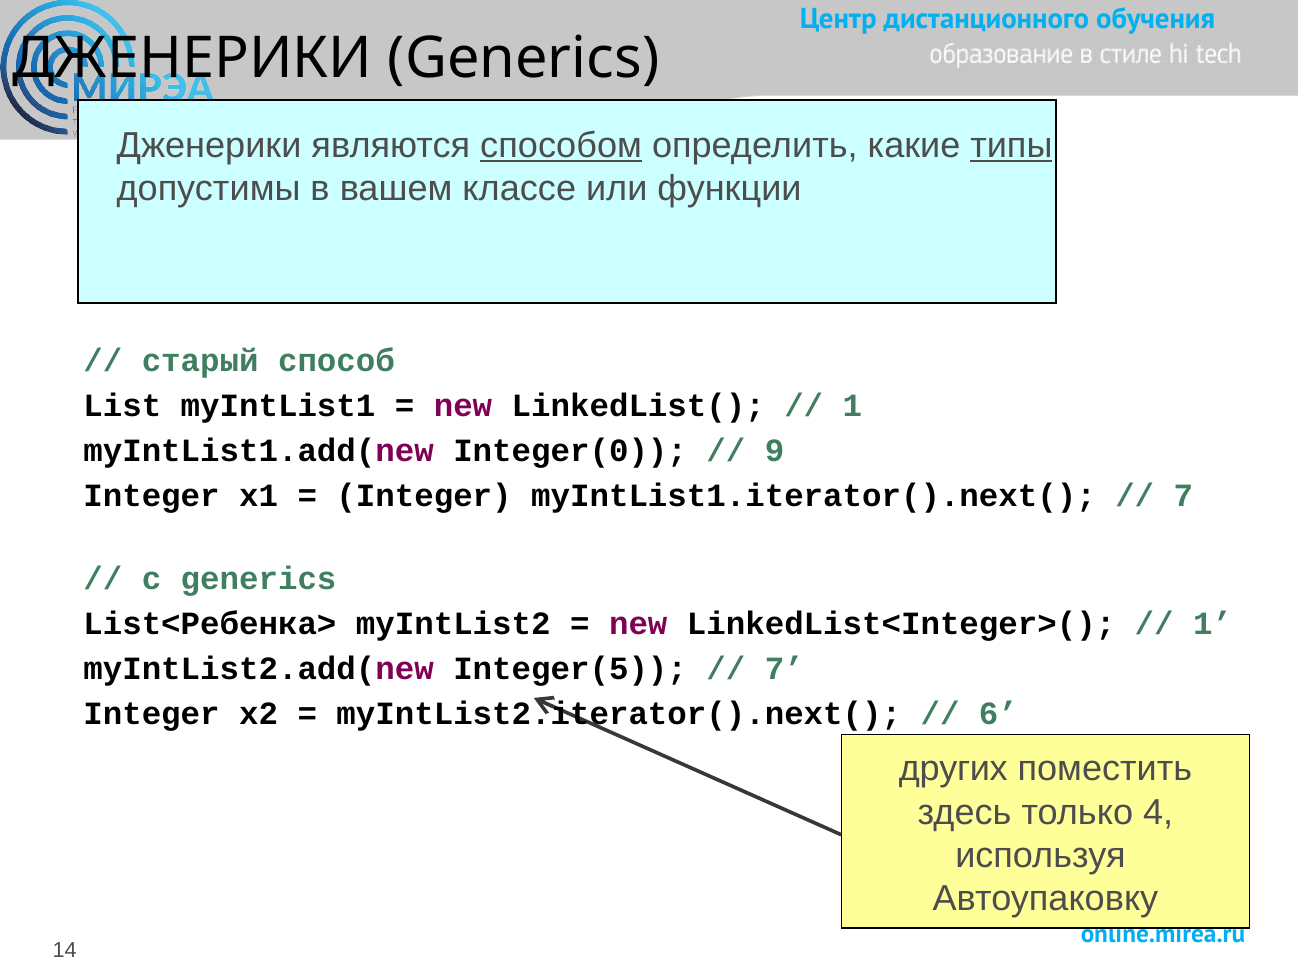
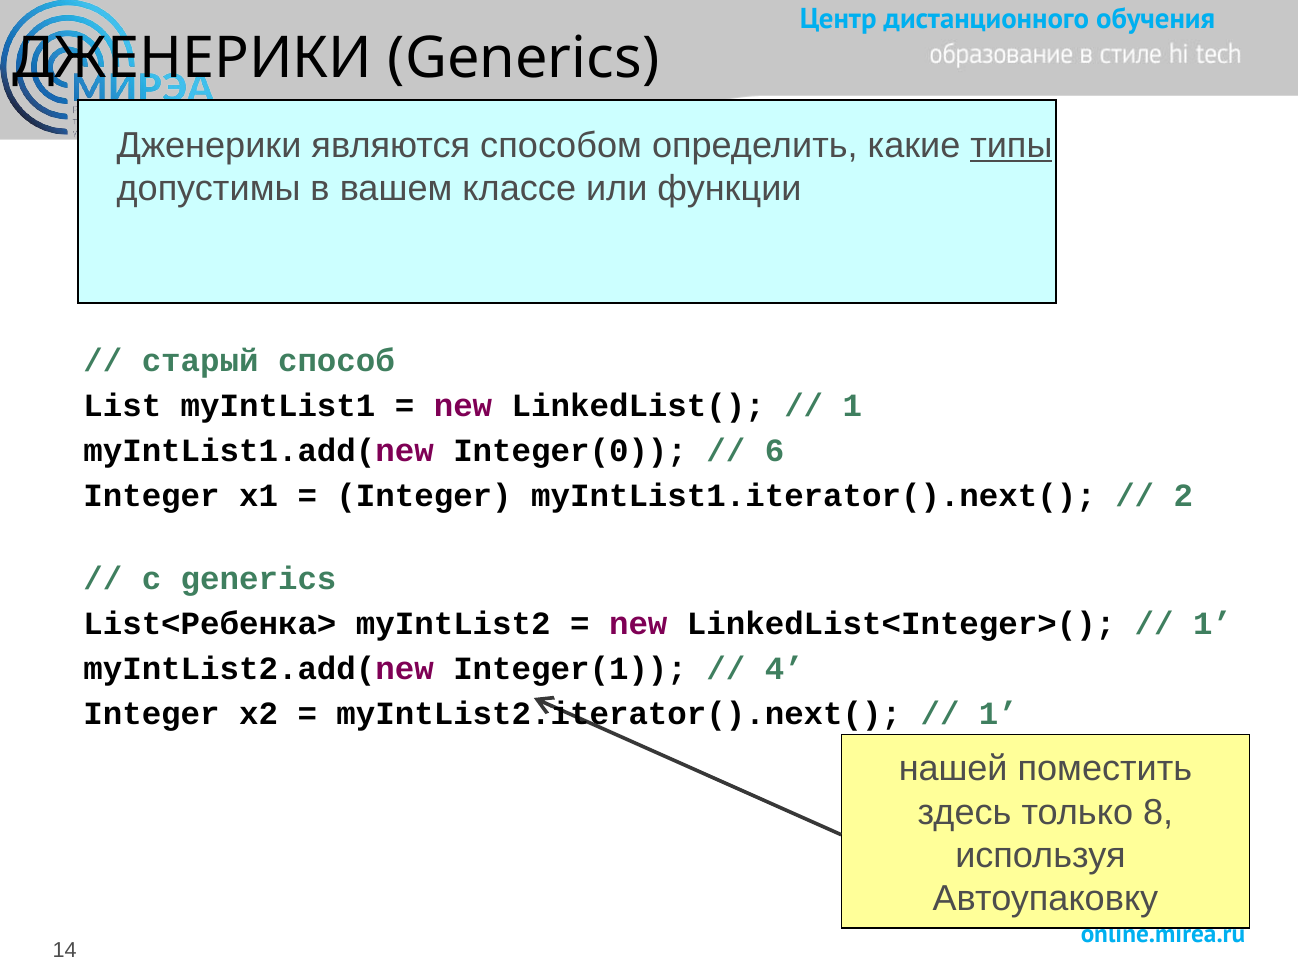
способом underline: present -> none
9: 9 -> 6
7 at (1183, 496): 7 -> 2
Integer(5: Integer(5 -> Integer(1
7 at (784, 669): 7 -> 4
6 at (998, 714): 6 -> 1
других: других -> нашей
4: 4 -> 8
